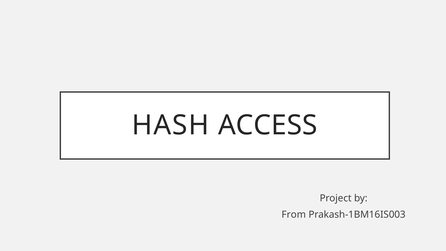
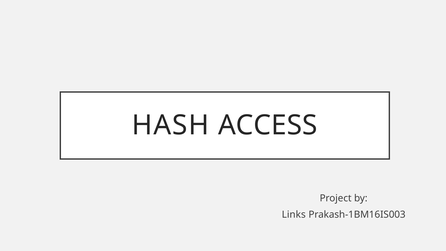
From: From -> Links
